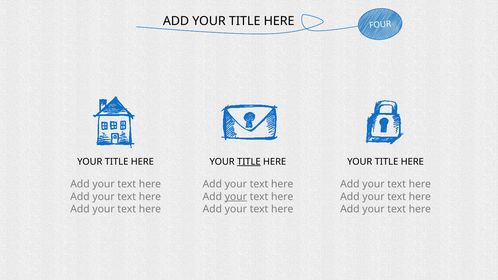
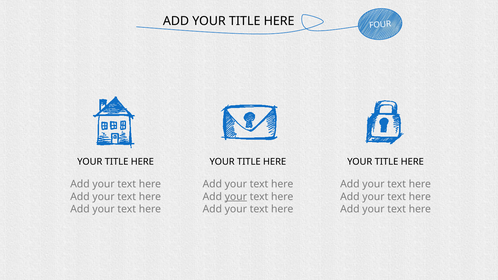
TITLE at (249, 162) underline: present -> none
